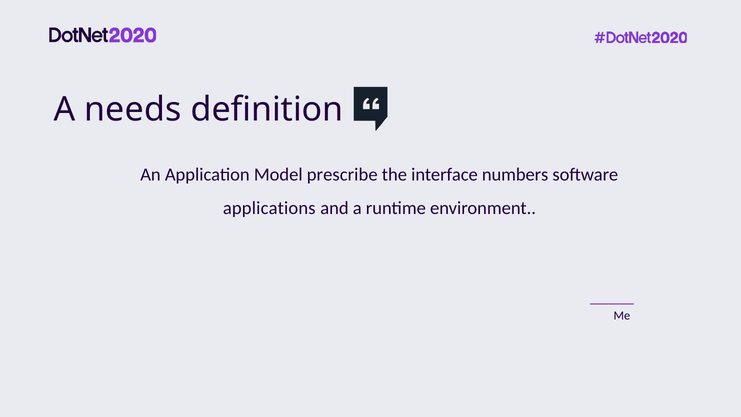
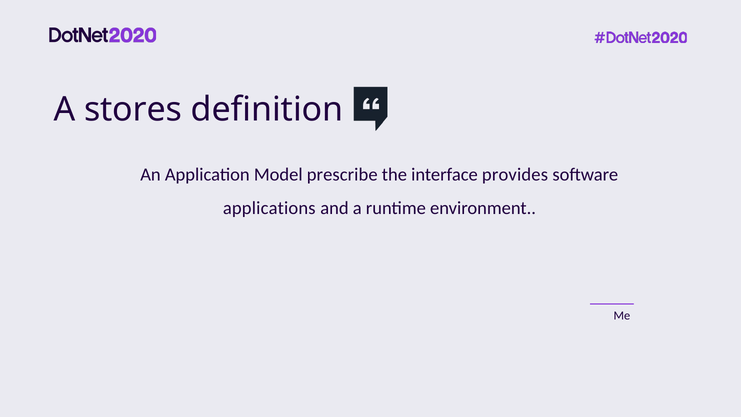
needs: needs -> stores
numbers: numbers -> provides
